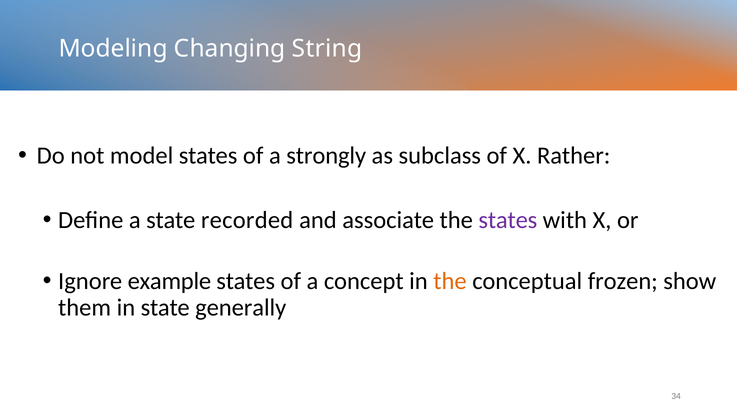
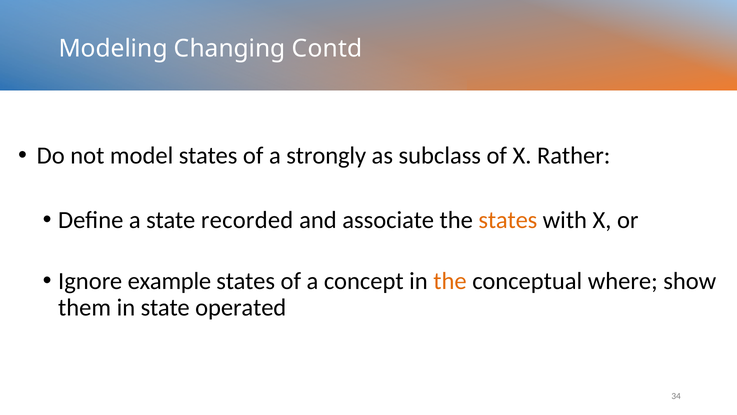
String: String -> Contd
states at (508, 220) colour: purple -> orange
frozen: frozen -> where
generally: generally -> operated
